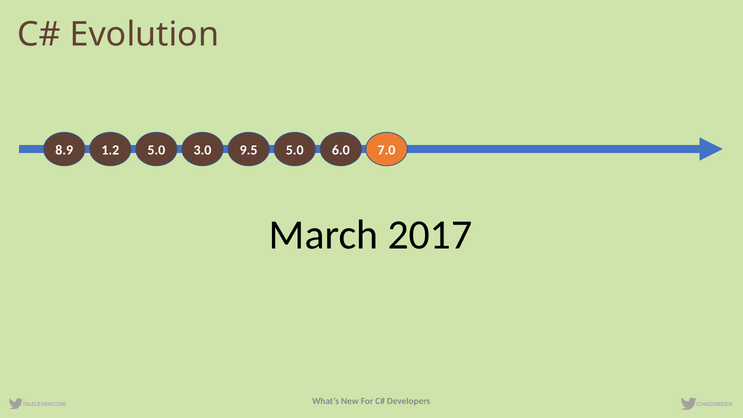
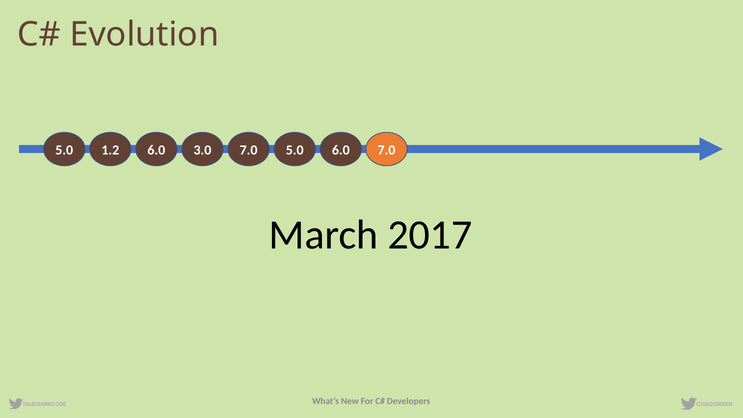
8.9 at (64, 150): 8.9 -> 5.0
1.2 5.0: 5.0 -> 6.0
3.0 9.5: 9.5 -> 7.0
